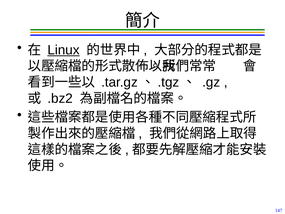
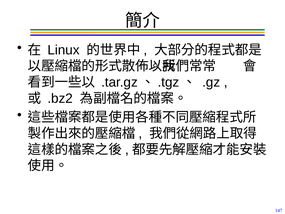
Linux underline: present -> none
